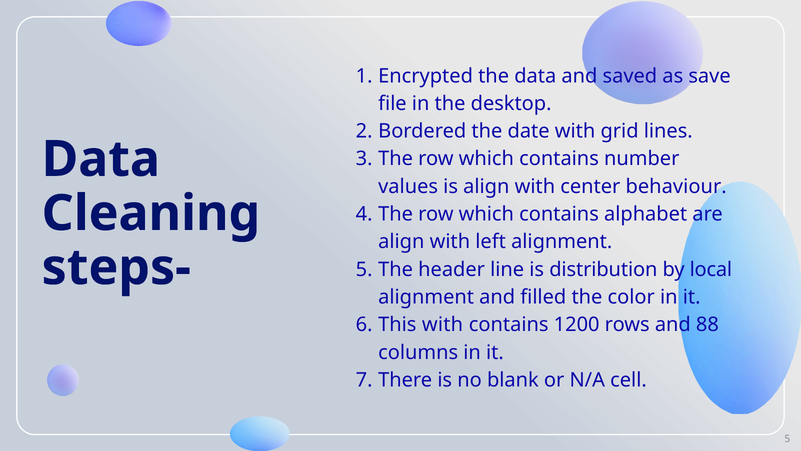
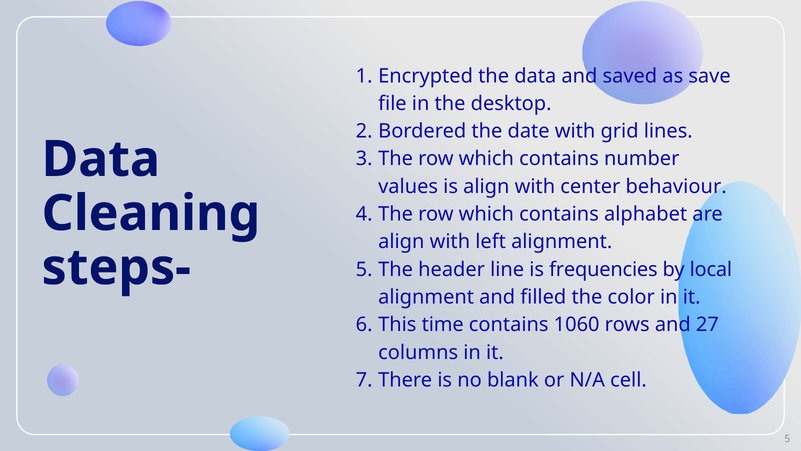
distribution: distribution -> frequencies
This with: with -> time
1200: 1200 -> 1060
88: 88 -> 27
